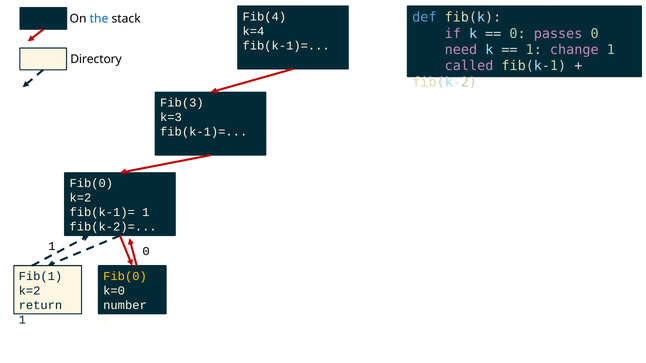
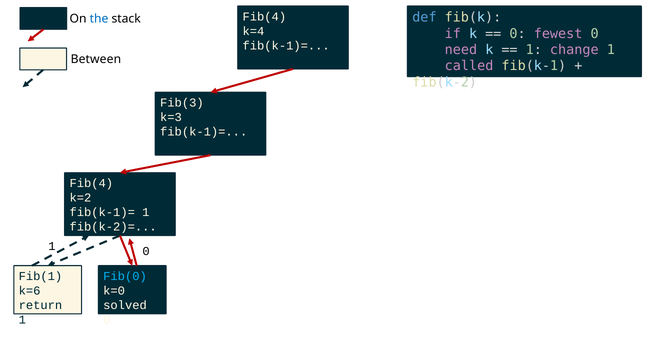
passes: passes -> fewest
Directory: Directory -> Between
Fib(0 at (91, 183): Fib(0 -> Fib(4
Fib(0 at (125, 276) colour: yellow -> light blue
k=2 at (30, 291): k=2 -> k=6
number: number -> solved
